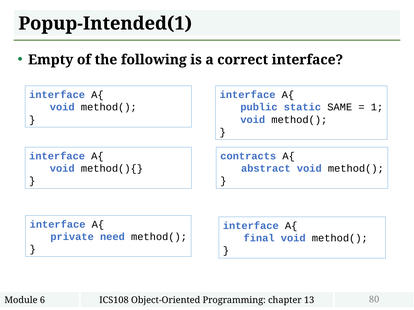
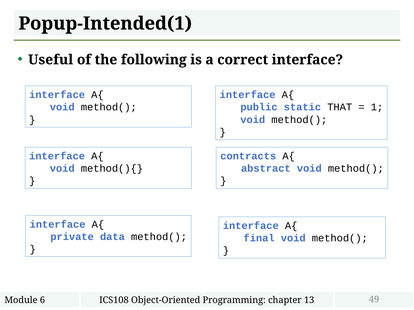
Empty: Empty -> Useful
SAME: SAME -> THAT
need: need -> data
80: 80 -> 49
